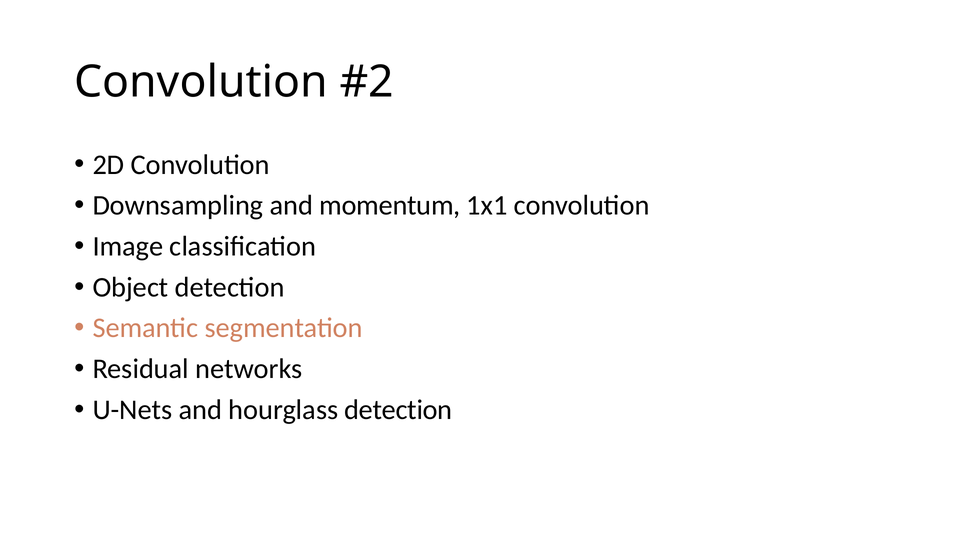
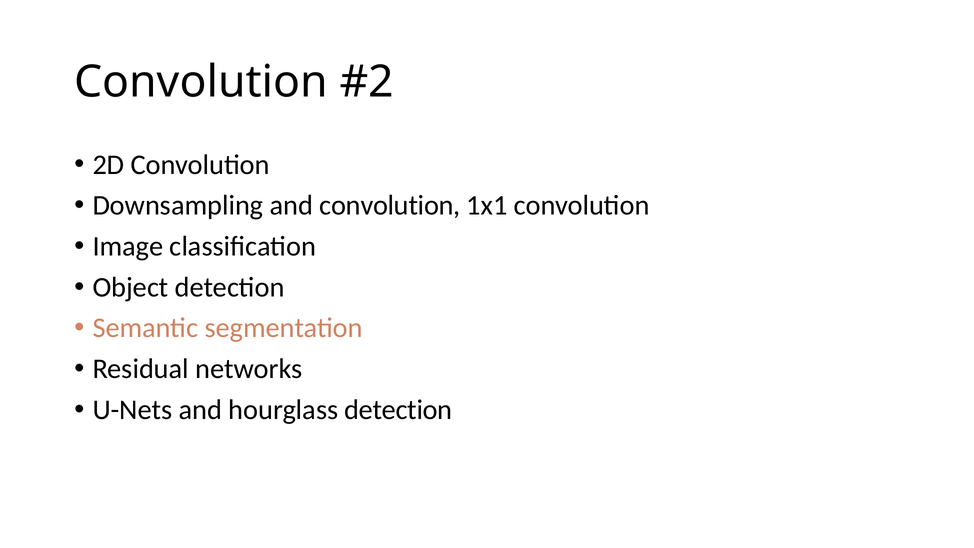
and momentum: momentum -> convolution
